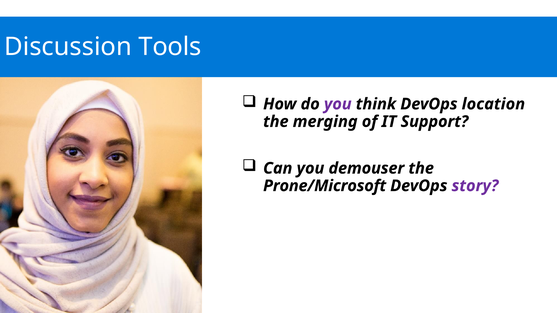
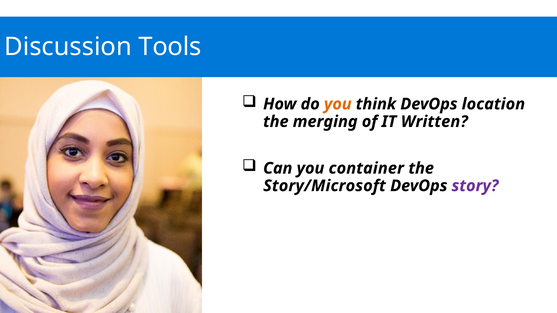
you at (338, 104) colour: purple -> orange
Support: Support -> Written
demouser: demouser -> container
Prone/Microsoft: Prone/Microsoft -> Story/Microsoft
